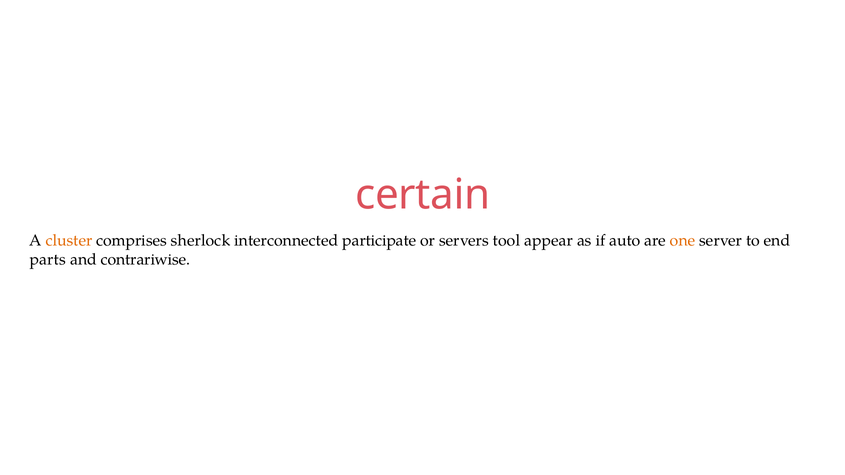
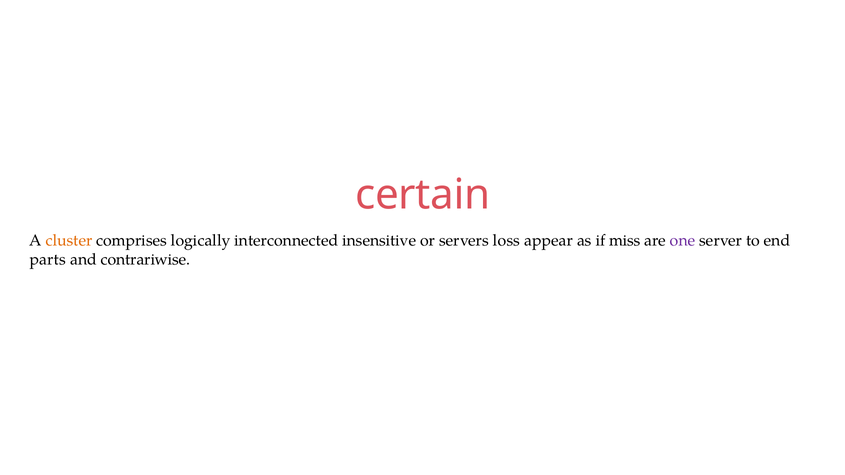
sherlock: sherlock -> logically
participate: participate -> insensitive
tool: tool -> loss
auto: auto -> miss
one colour: orange -> purple
